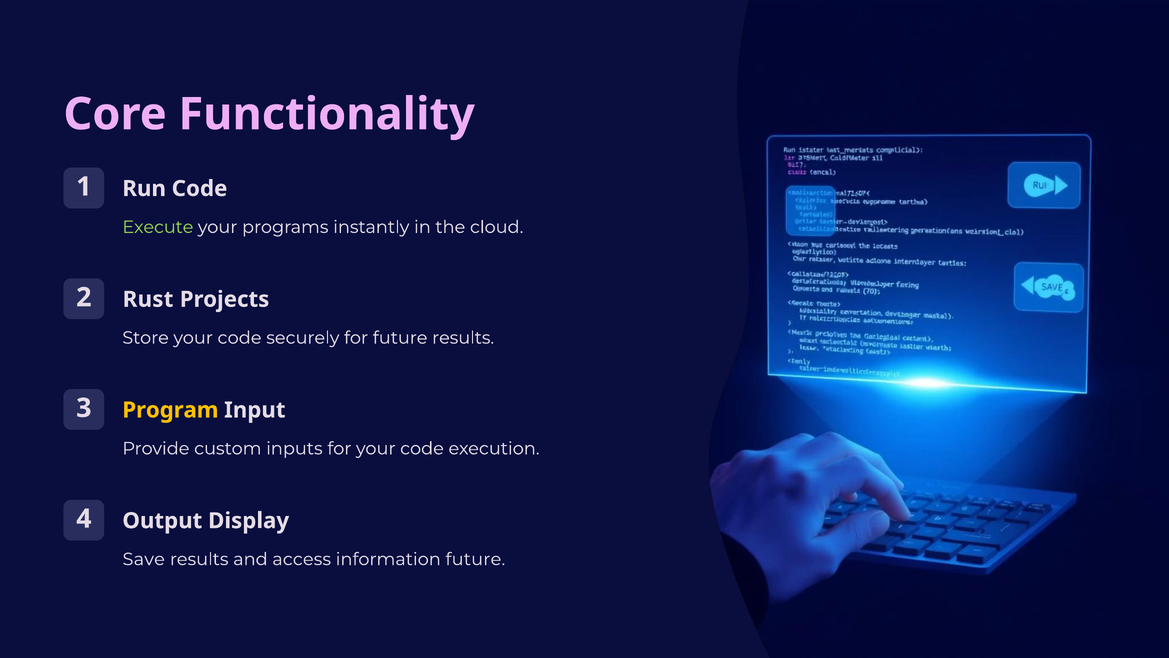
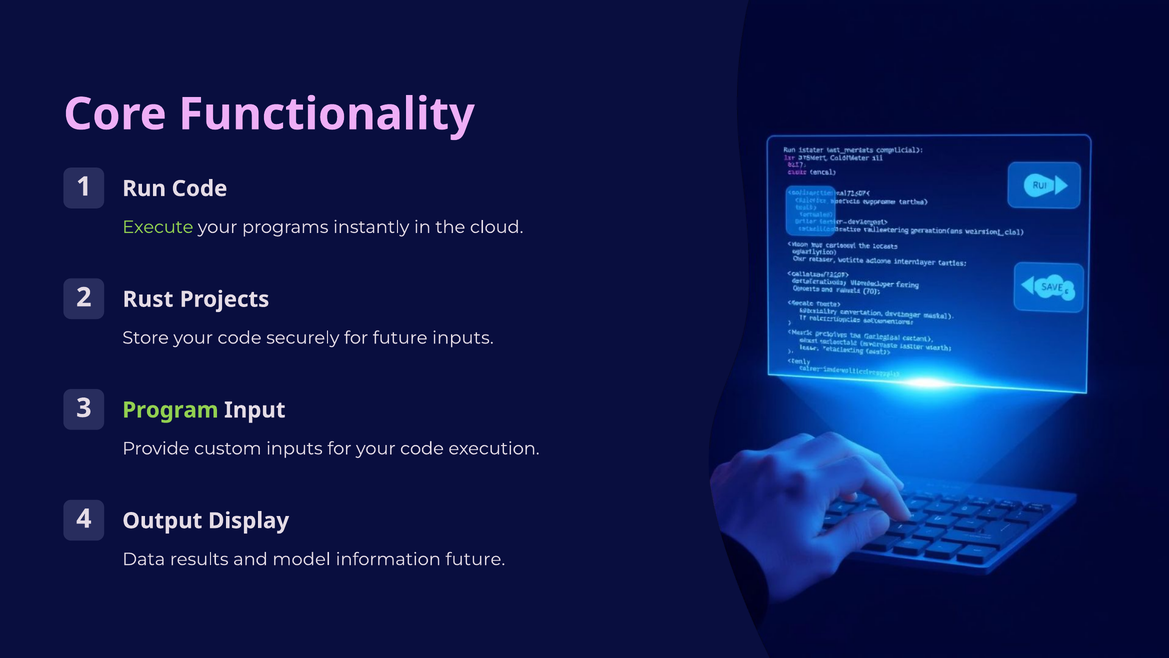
future results: results -> inputs
Program colour: yellow -> light green
Save: Save -> Data
access: access -> model
